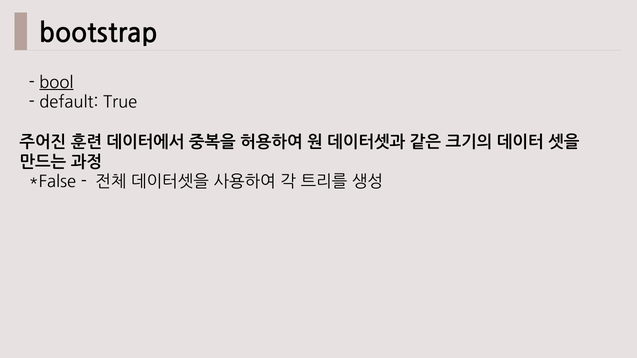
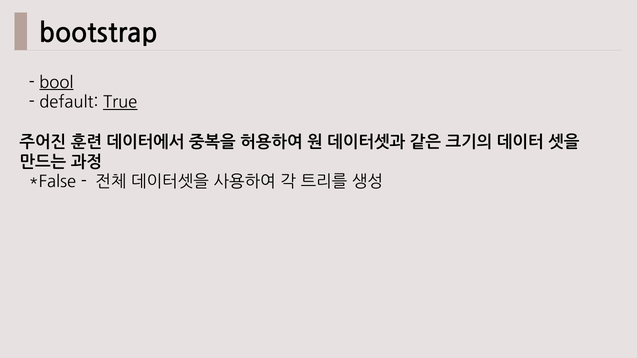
True underline: none -> present
